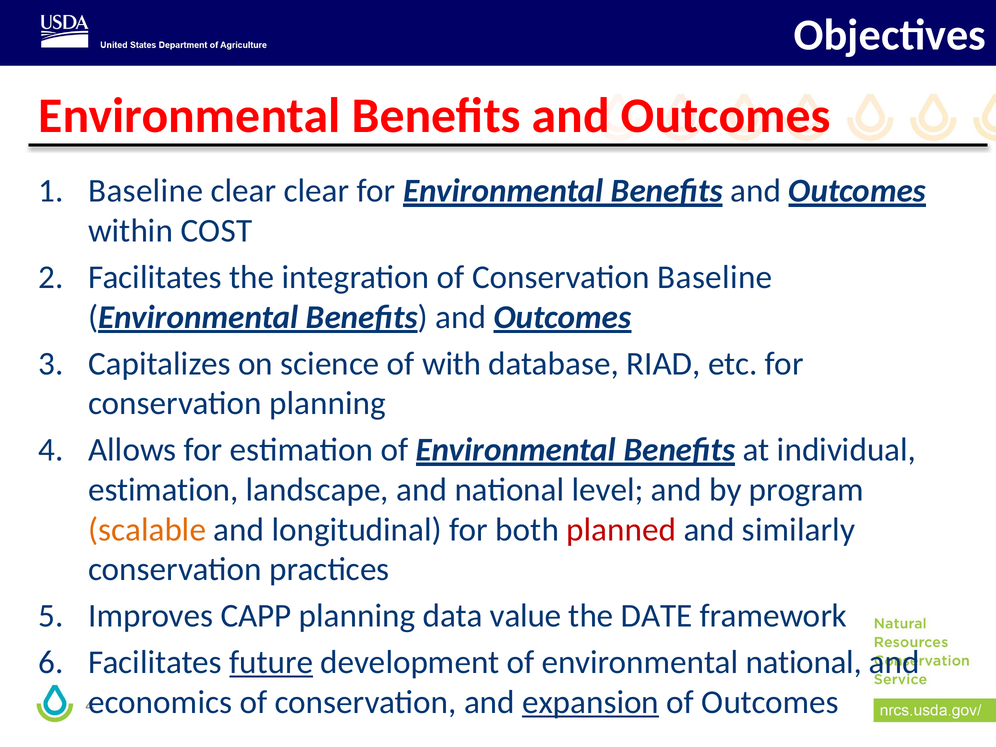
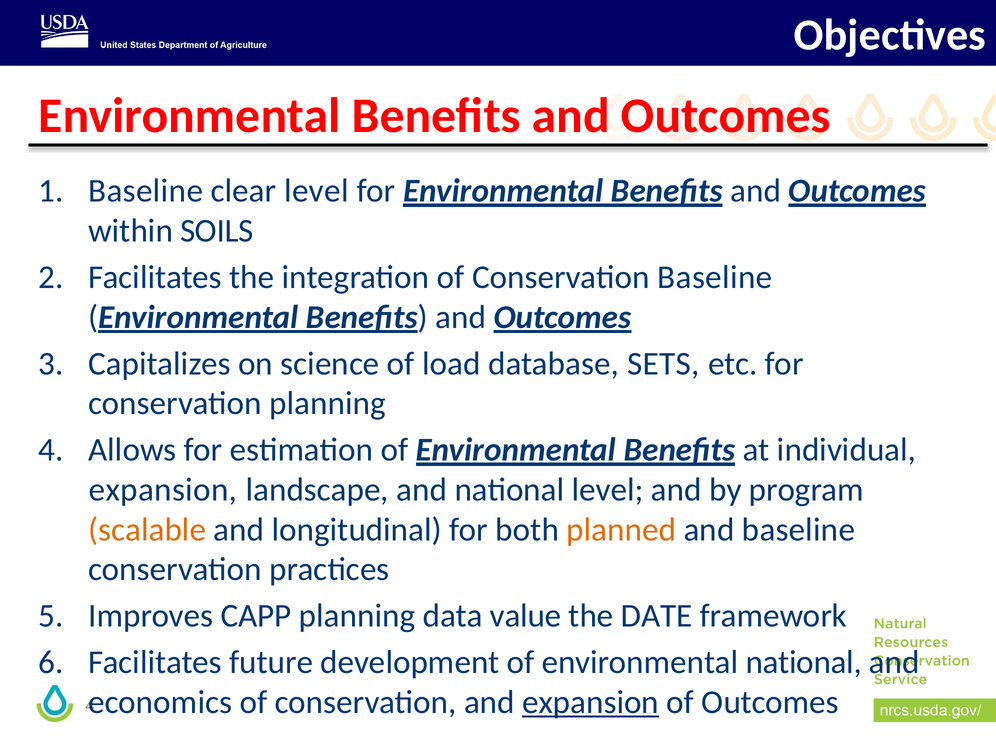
clear clear: clear -> level
COST: COST -> SOILS
with: with -> load
RIAD: RIAD -> SETS
estimation at (163, 490): estimation -> expansion
planned colour: red -> orange
and similarly: similarly -> baseline
future underline: present -> none
